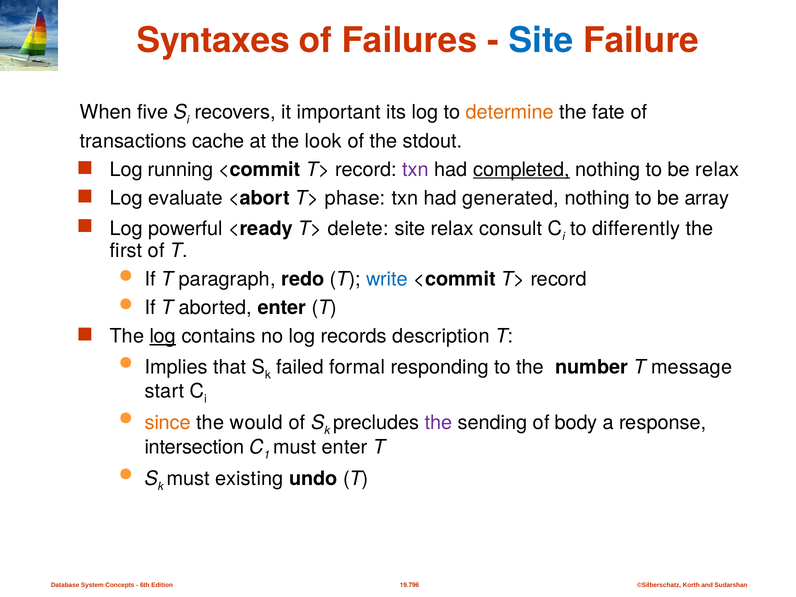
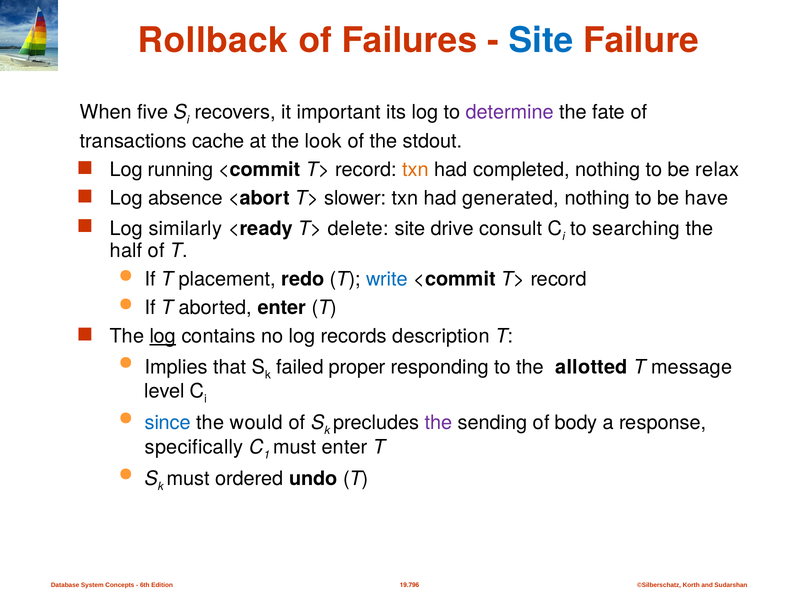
Syntaxes: Syntaxes -> Rollback
determine colour: orange -> purple
txn at (416, 170) colour: purple -> orange
completed underline: present -> none
evaluate: evaluate -> absence
phase: phase -> slower
array: array -> have
powerful: powerful -> similarly
site relax: relax -> drive
differently: differently -> searching
first: first -> half
paragraph: paragraph -> placement
formal: formal -> proper
number: number -> allotted
start: start -> level
since colour: orange -> blue
intersection: intersection -> specifically
existing: existing -> ordered
